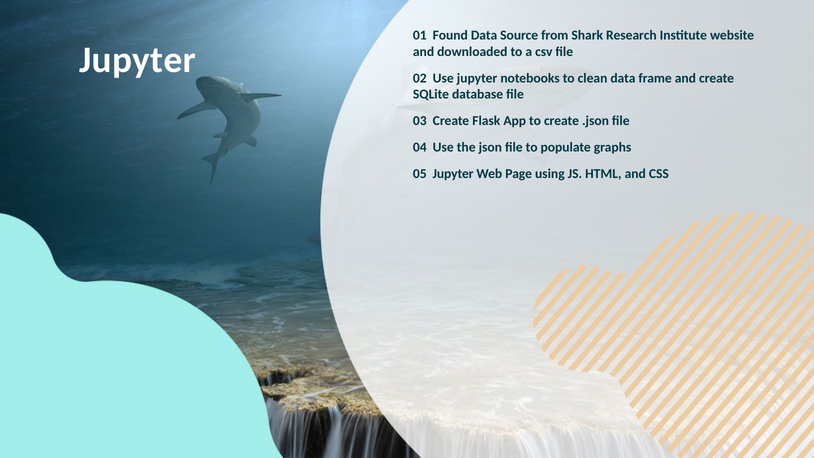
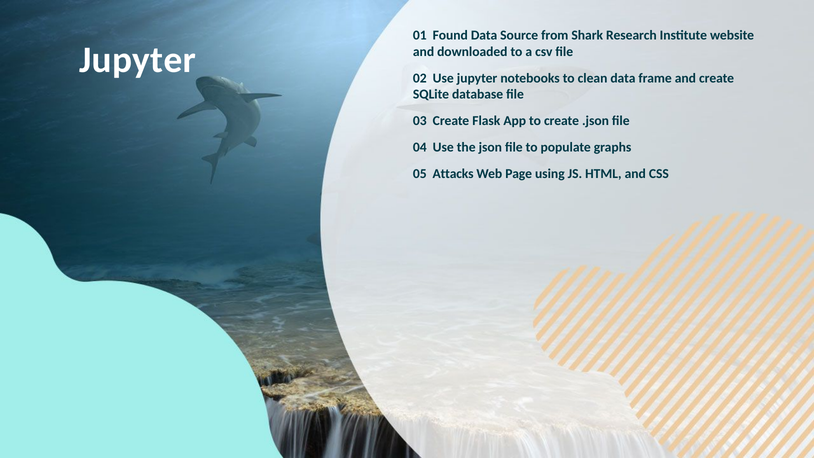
05 Jupyter: Jupyter -> Attacks
